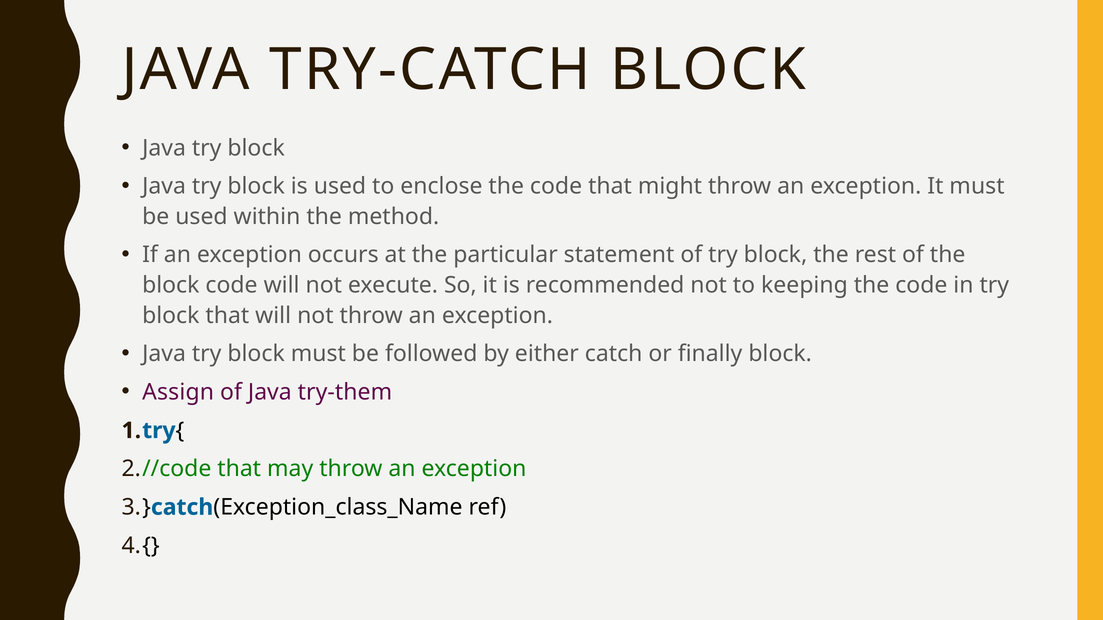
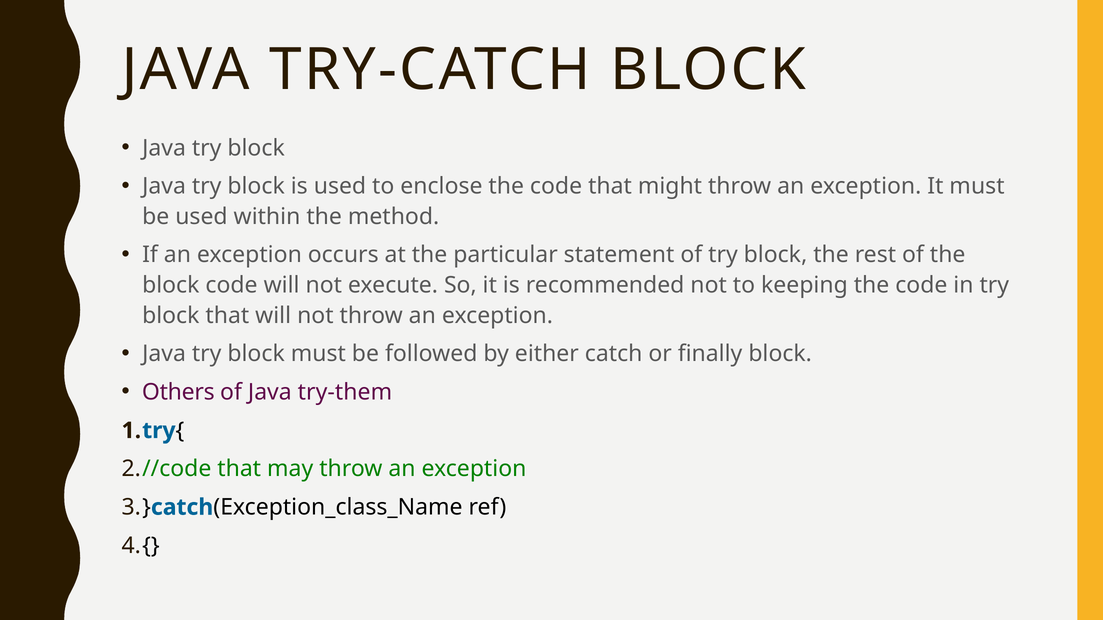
Assign: Assign -> Others
